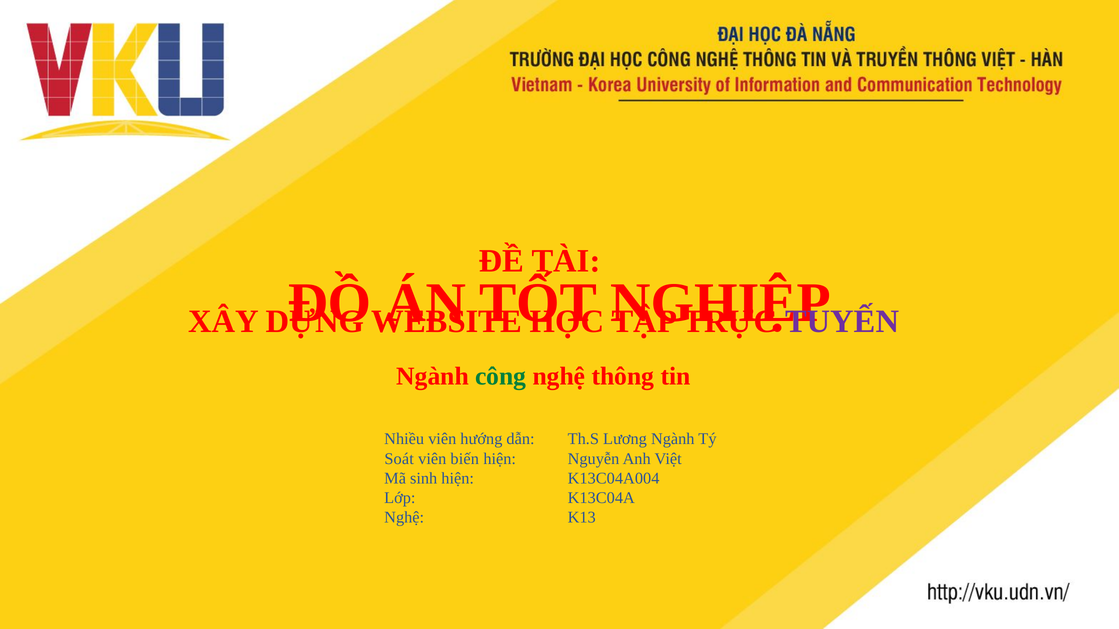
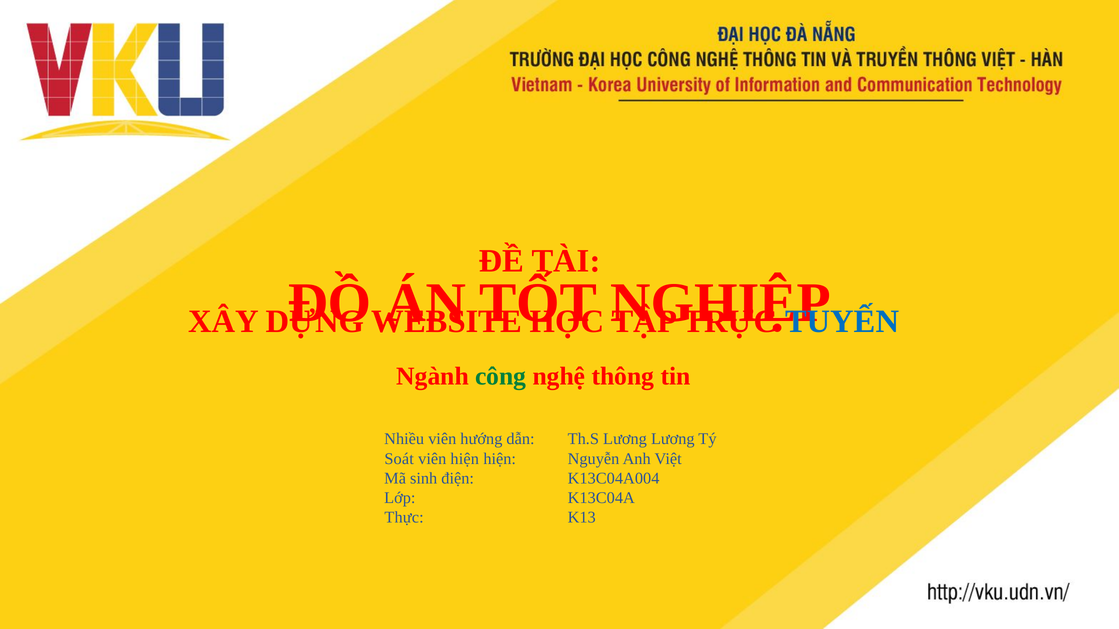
TUYẾN colour: purple -> blue
Lương Ngành: Ngành -> Lương
viên biến: biến -> hiện
sinh hiện: hiện -> điện
Nghệ at (404, 518): Nghệ -> Thực
